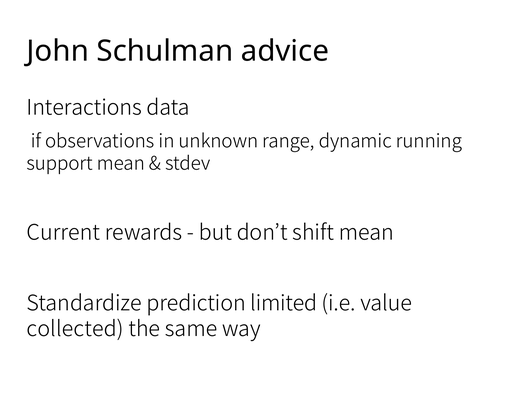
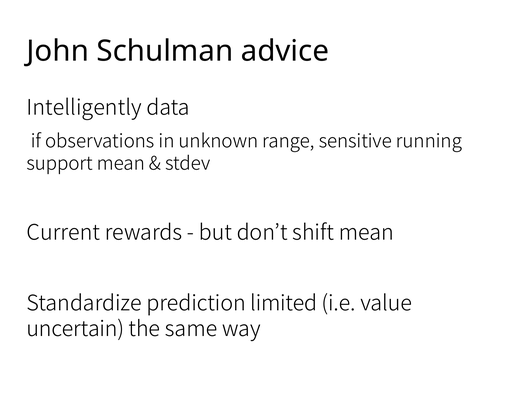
Interactions: Interactions -> Intelligently
dynamic: dynamic -> sensitive
collected: collected -> uncertain
